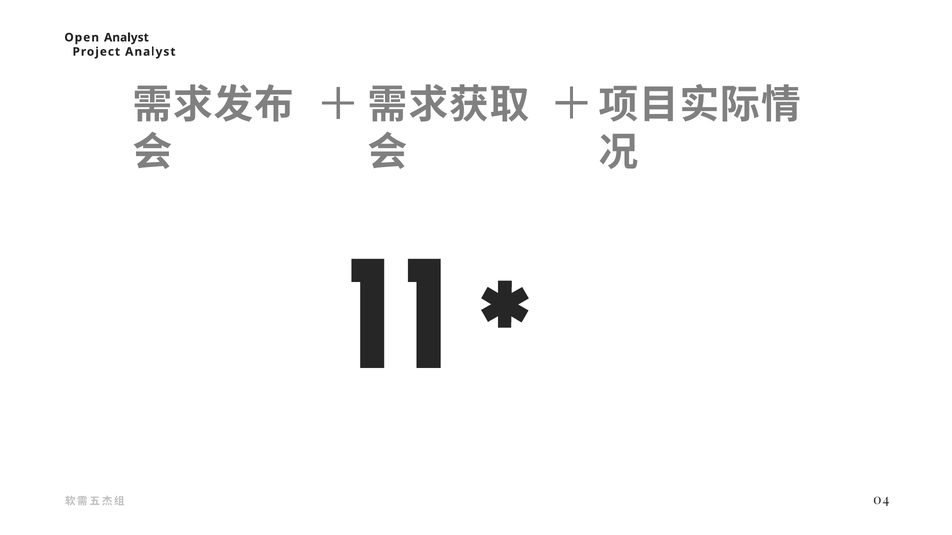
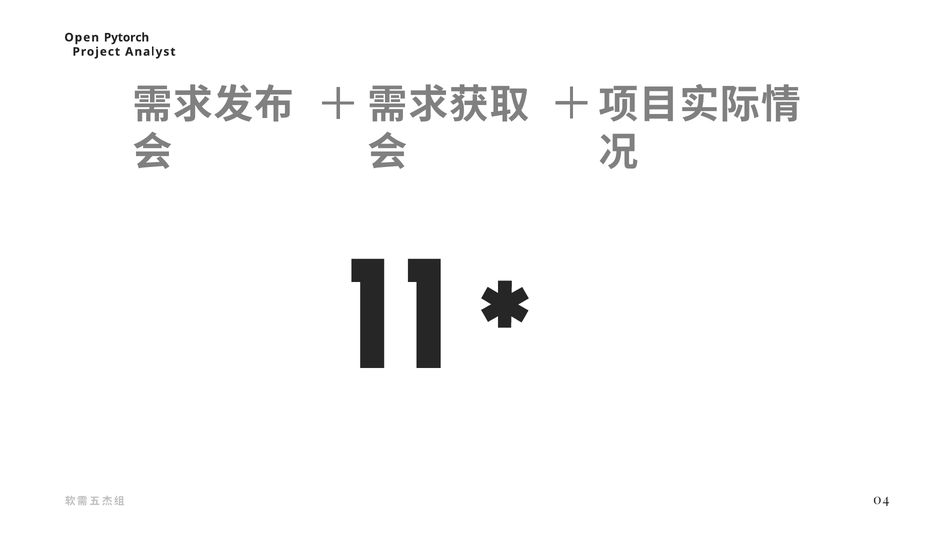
Open Analyst: Analyst -> Pytorch
